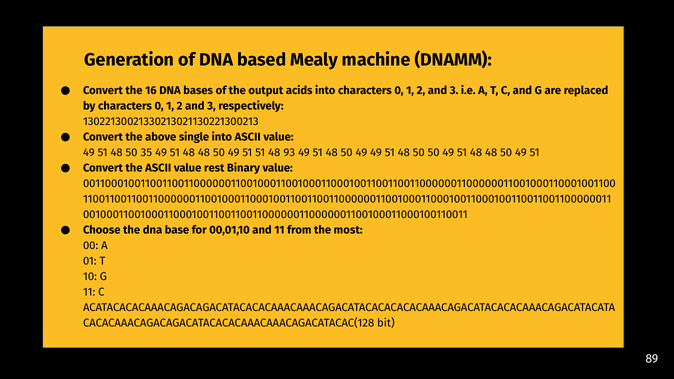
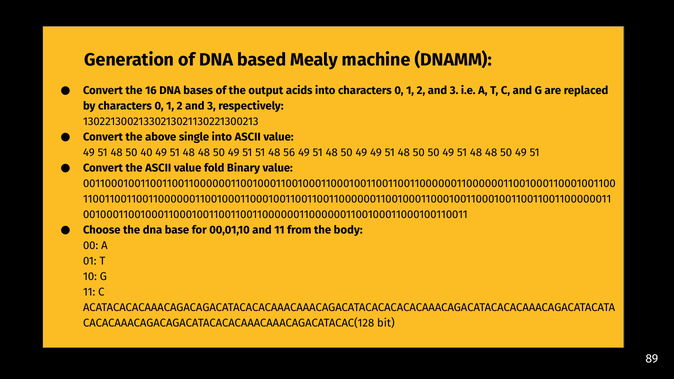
35: 35 -> 40
93: 93 -> 56
rest: rest -> fold
most: most -> body
